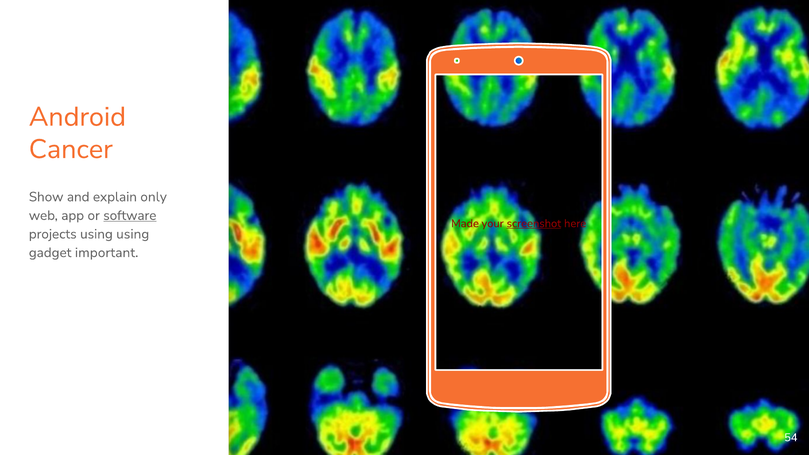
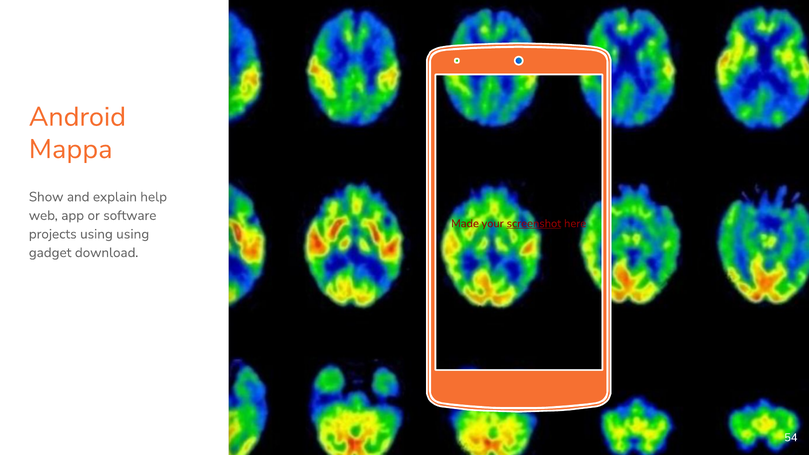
Cancer: Cancer -> Mappa
only: only -> help
software underline: present -> none
important: important -> download
